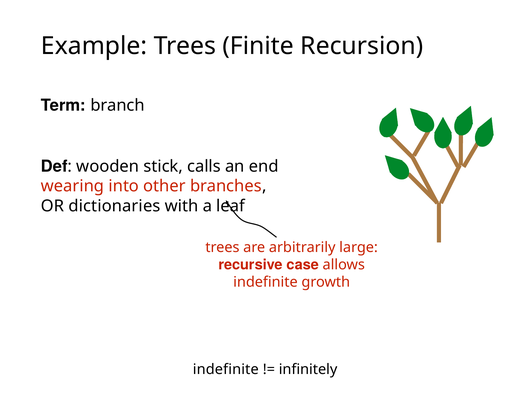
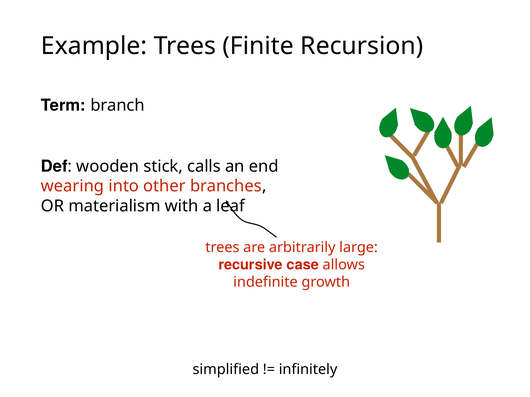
dictionaries: dictionaries -> materialism
indefinite at (226, 370): indefinite -> simplified
